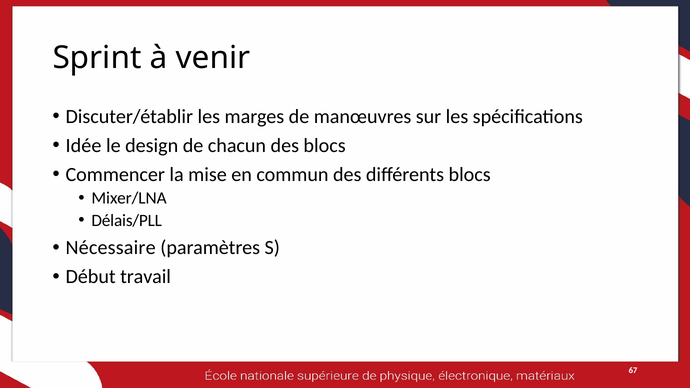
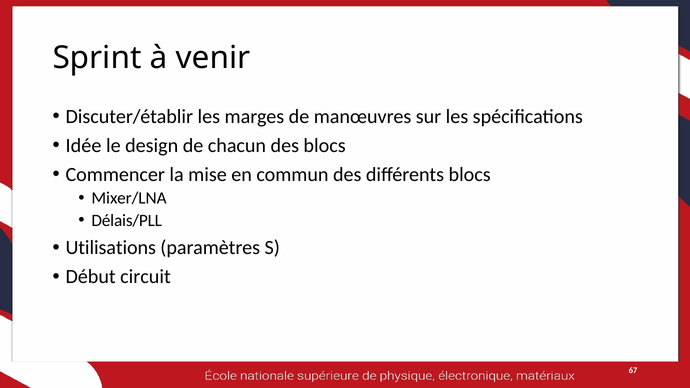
Nécessaire: Nécessaire -> Utilisations
travail: travail -> circuit
